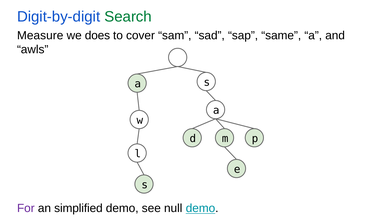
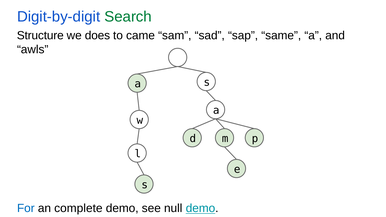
Measure: Measure -> Structure
cover: cover -> came
For colour: purple -> blue
simplified: simplified -> complete
